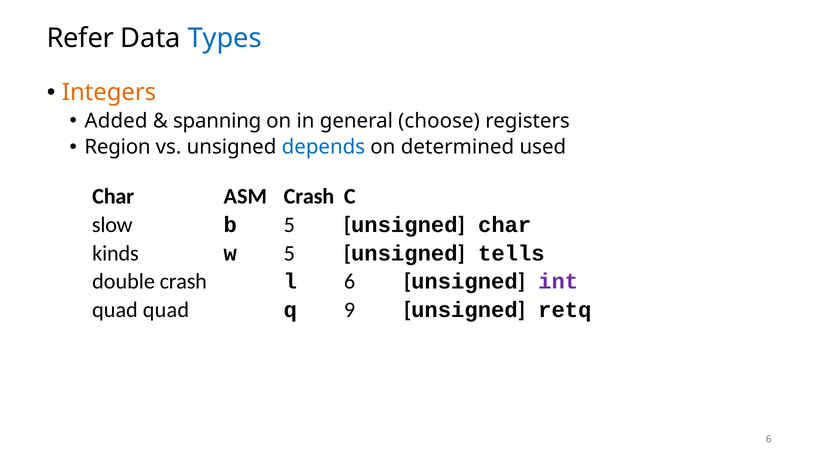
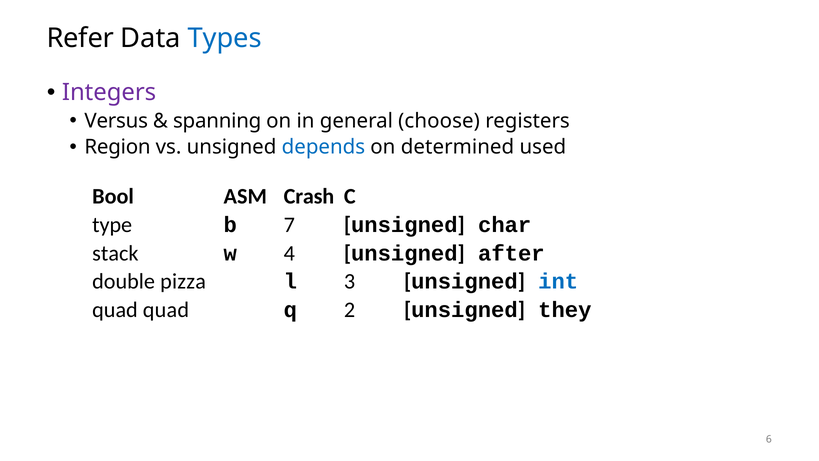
Integers colour: orange -> purple
Added: Added -> Versus
Char at (113, 196): Char -> Bool
slow: slow -> type
b 5: 5 -> 7
kinds: kinds -> stack
w 5: 5 -> 4
tells: tells -> after
double crash: crash -> pizza
l 6: 6 -> 3
int colour: purple -> blue
9: 9 -> 2
retq: retq -> they
